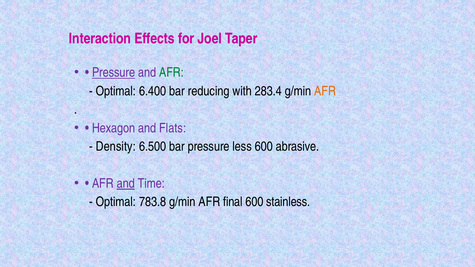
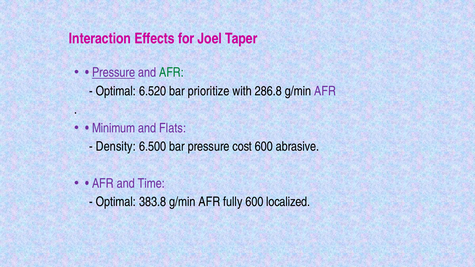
6.400: 6.400 -> 6.520
reducing: reducing -> prioritize
283.4: 283.4 -> 286.8
AFR at (325, 91) colour: orange -> purple
Hexagon: Hexagon -> Minimum
less: less -> cost
and at (126, 184) underline: present -> none
783.8: 783.8 -> 383.8
final: final -> fully
stainless: stainless -> localized
